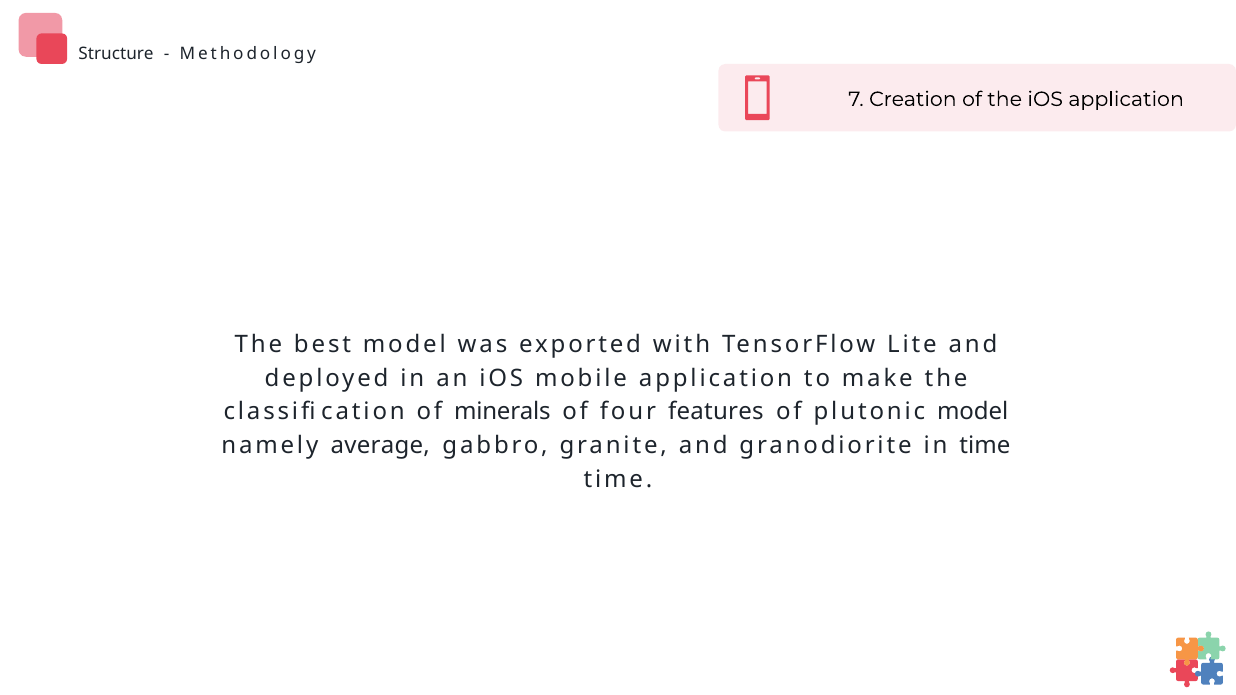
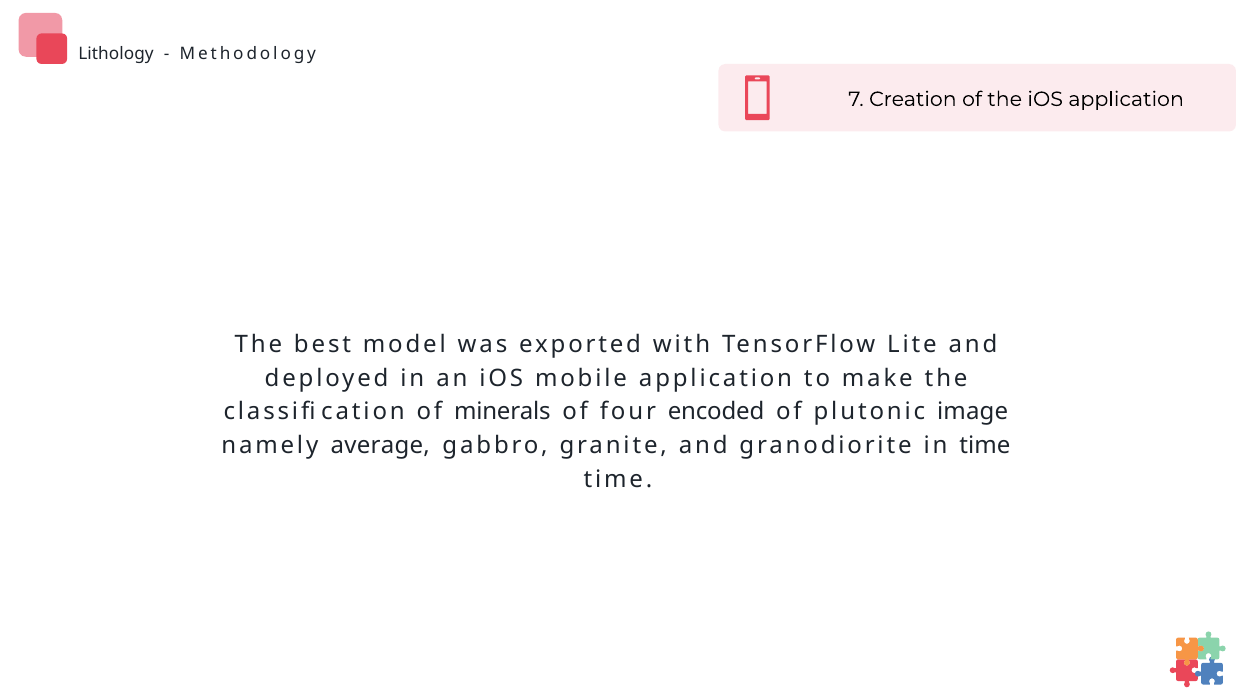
Structure: Structure -> Lithology
features: features -> encoded
plutonic model: model -> image
